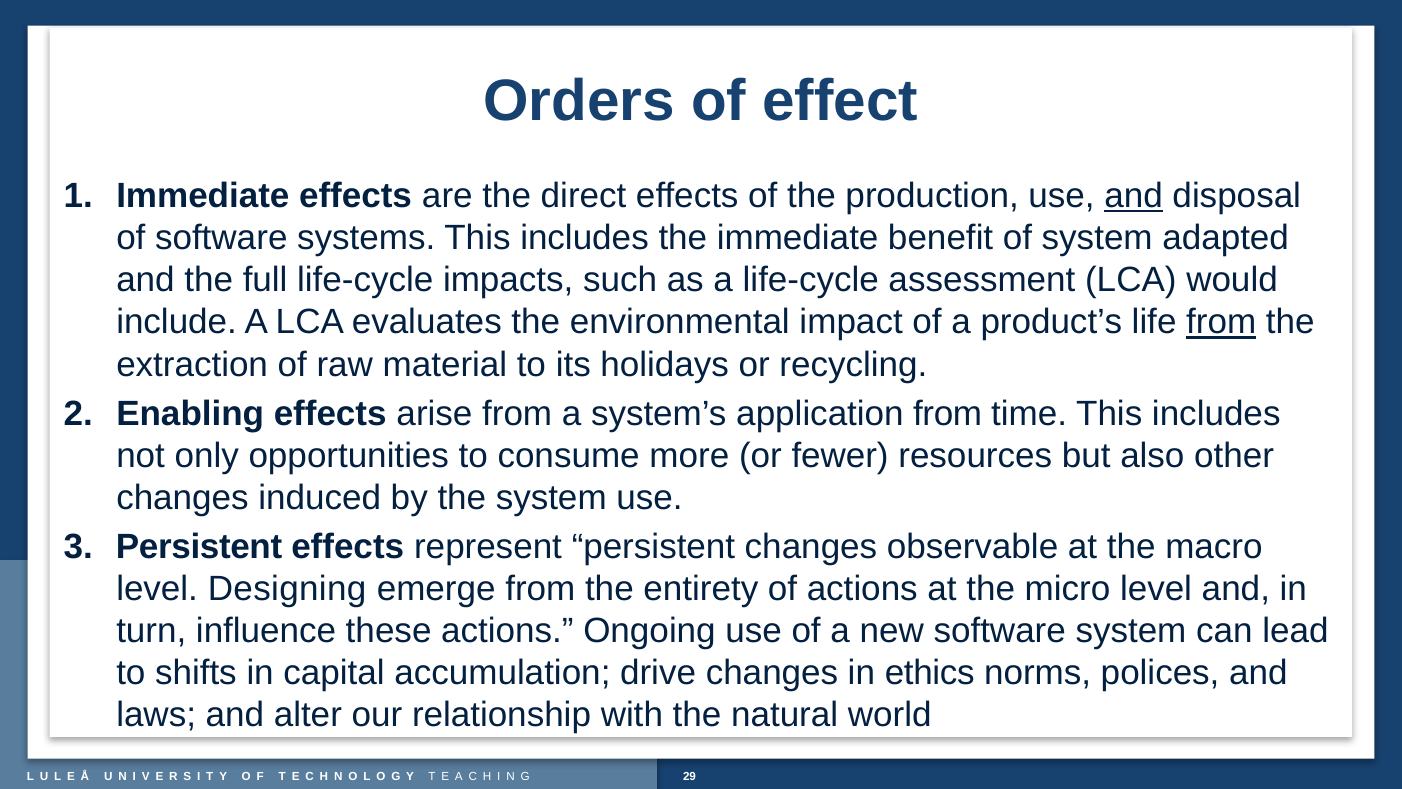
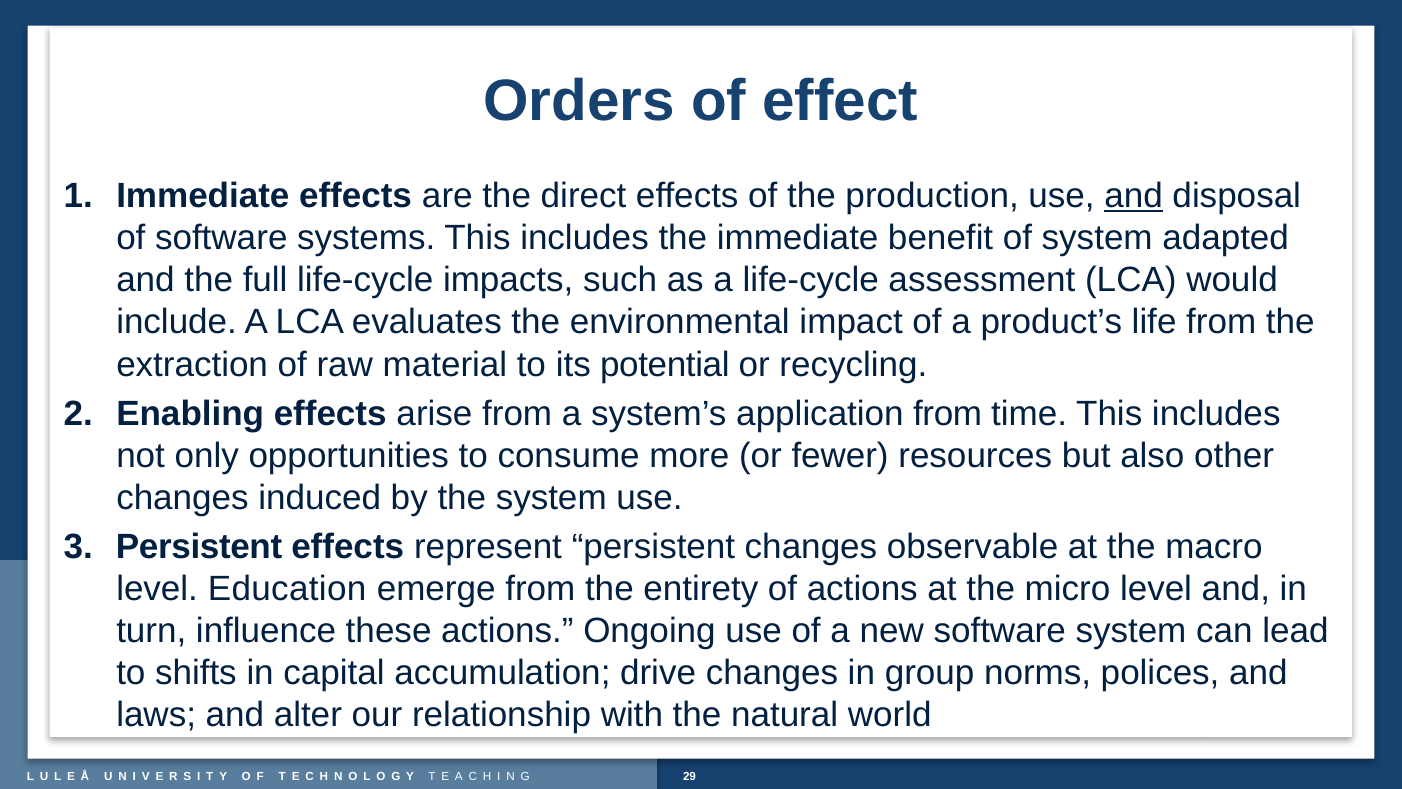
from at (1221, 322) underline: present -> none
holidays: holidays -> potential
Designing: Designing -> Education
ethics: ethics -> group
